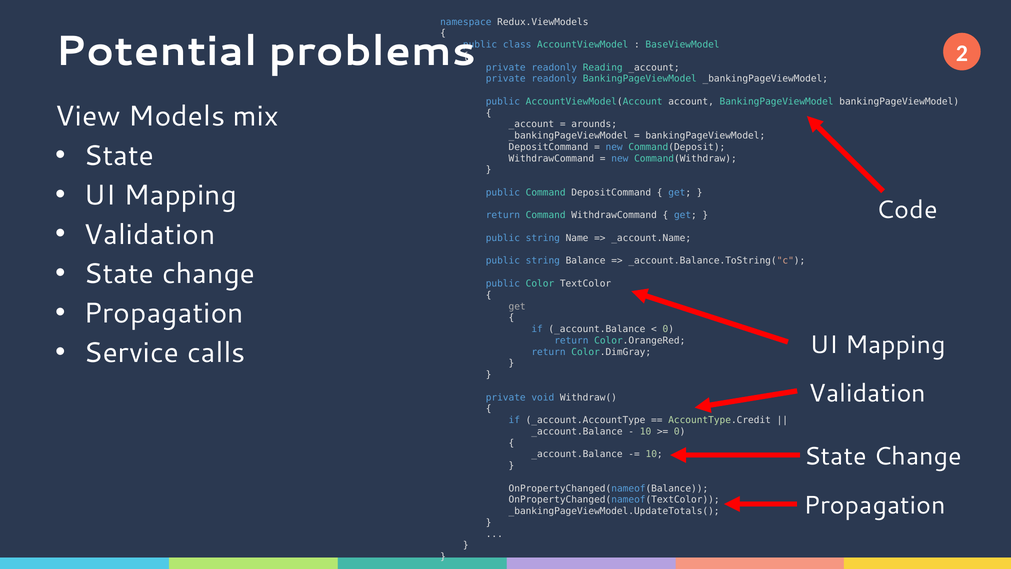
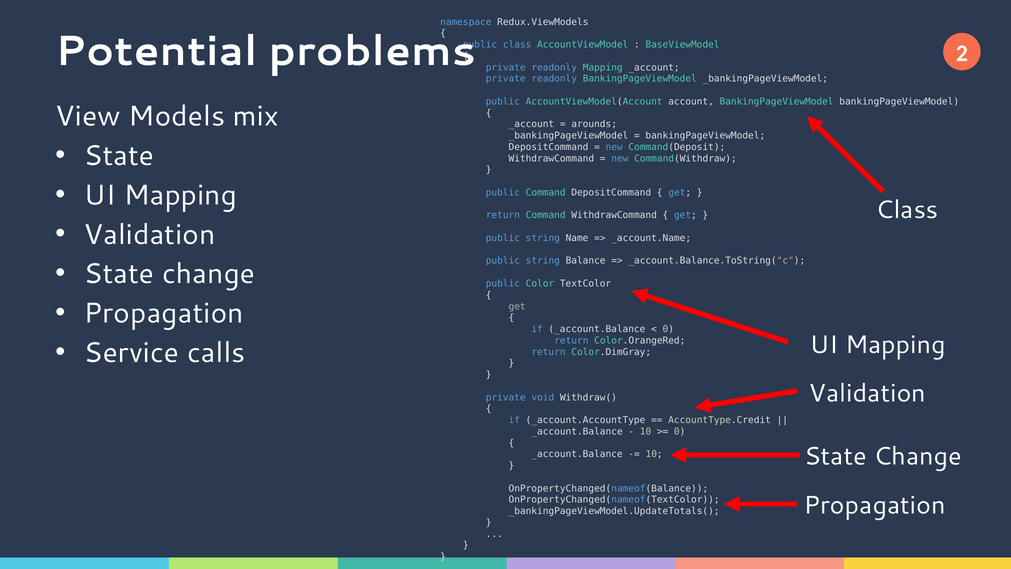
readonly Reading: Reading -> Mapping
Code at (907, 210): Code -> Class
